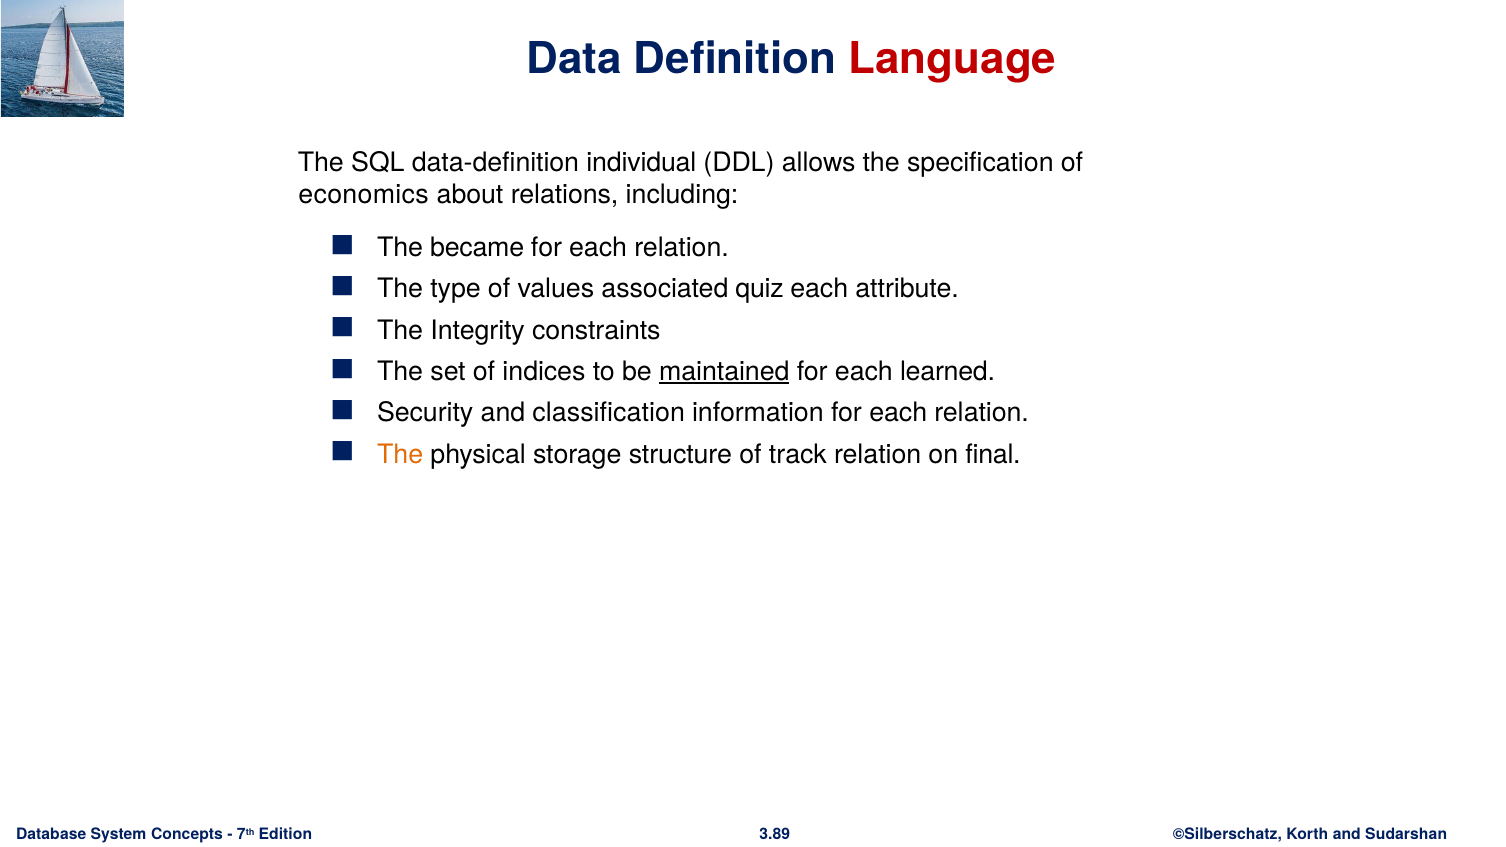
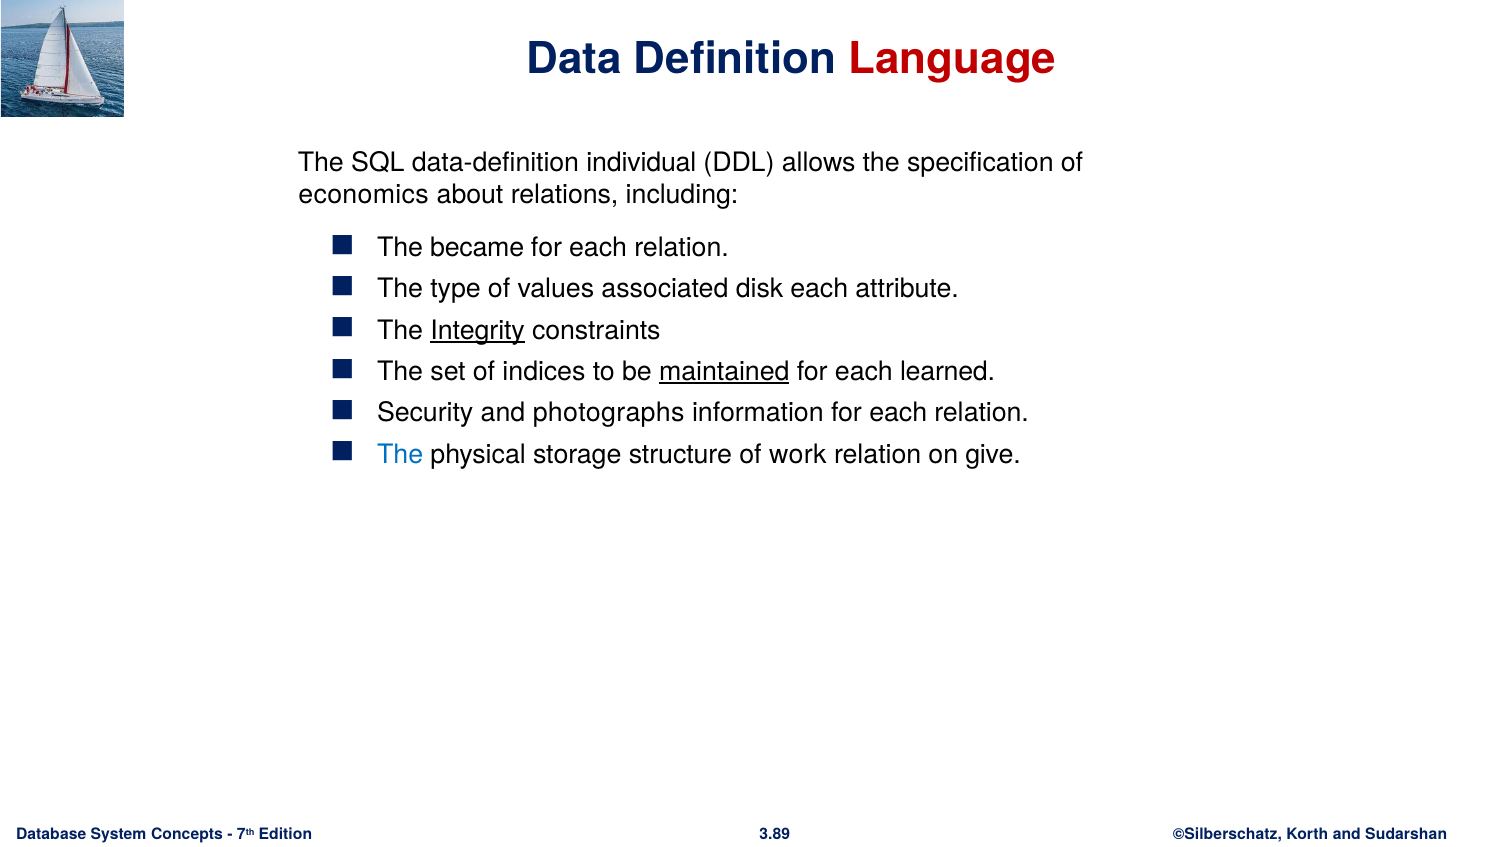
quiz: quiz -> disk
Integrity underline: none -> present
classification: classification -> photographs
The at (400, 454) colour: orange -> blue
track: track -> work
final: final -> give
